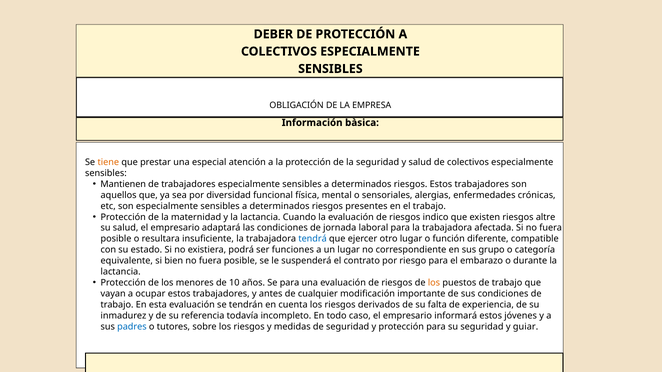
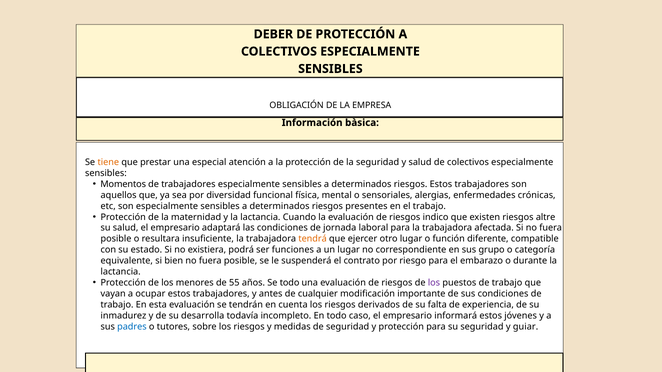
Mantienen: Mantienen -> Momentos
tendrá colour: blue -> orange
10: 10 -> 55
Se para: para -> todo
los at (434, 283) colour: orange -> purple
referencia: referencia -> desarrolla
